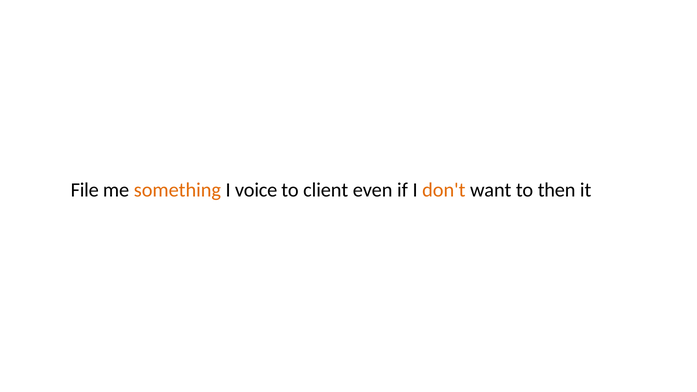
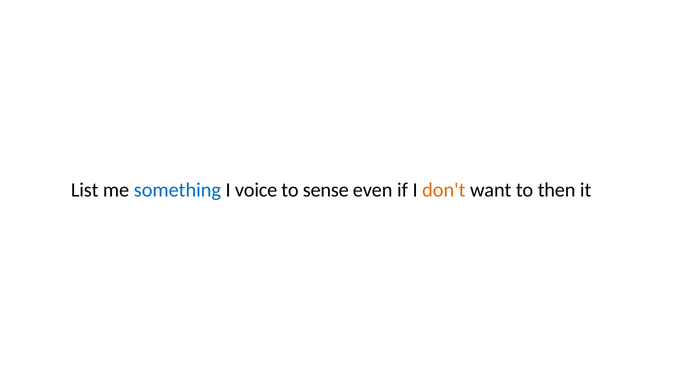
File: File -> List
something colour: orange -> blue
client: client -> sense
